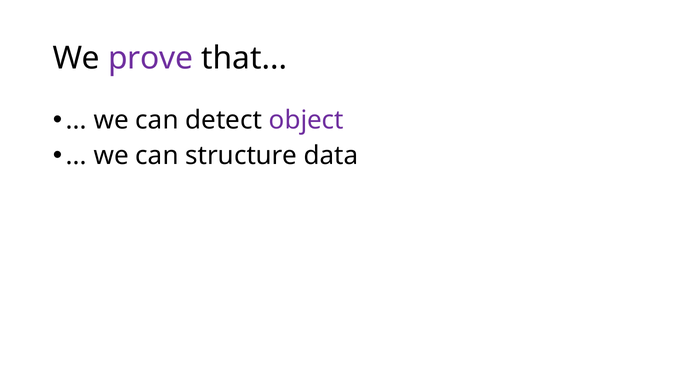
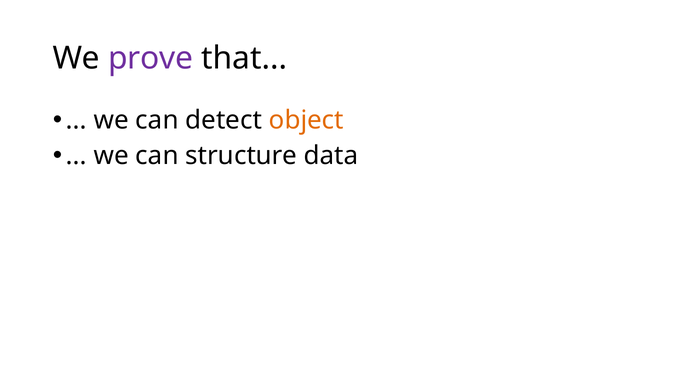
object colour: purple -> orange
